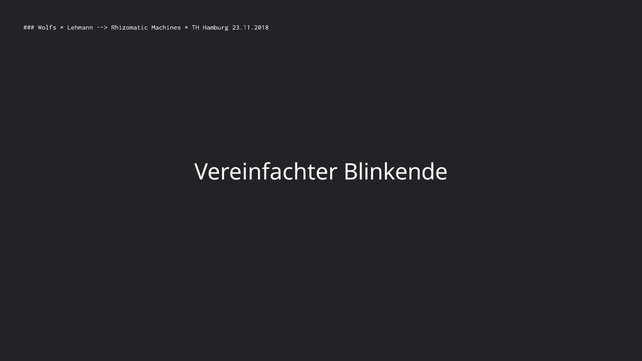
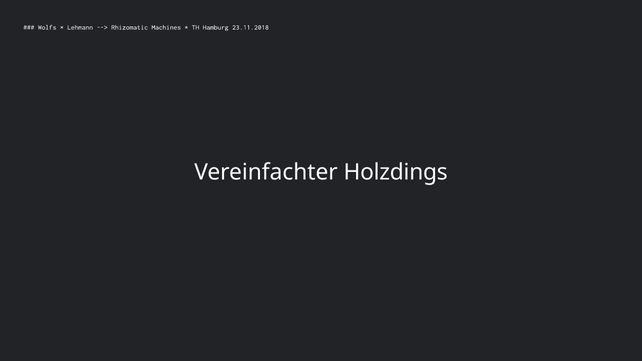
Blinkende: Blinkende -> Holzdings
